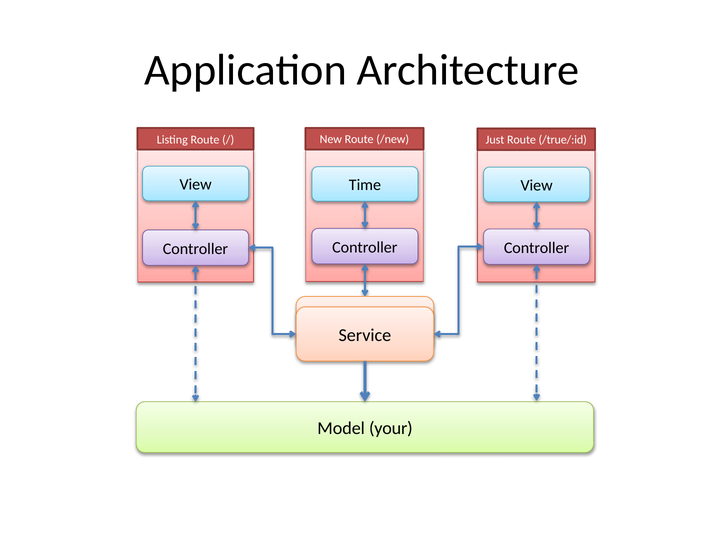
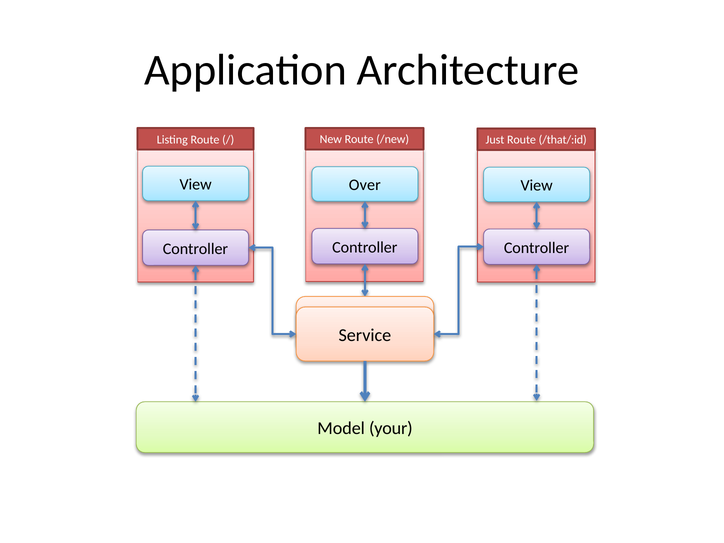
/true/:id: /true/:id -> /that/:id
Time: Time -> Over
